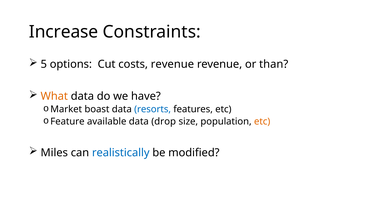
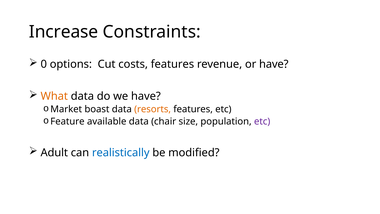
5: 5 -> 0
costs revenue: revenue -> features
or than: than -> have
resorts colour: blue -> orange
drop: drop -> chair
etc at (262, 121) colour: orange -> purple
Miles: Miles -> Adult
